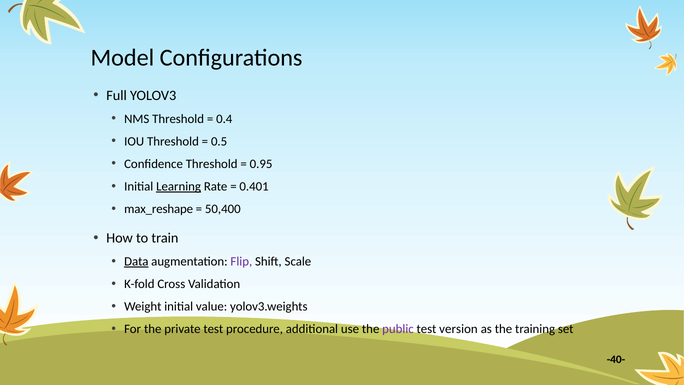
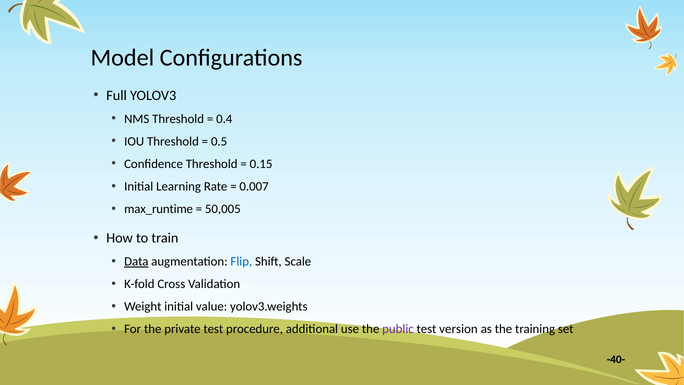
0.95: 0.95 -> 0.15
Learning underline: present -> none
0.401: 0.401 -> 0.007
max_reshape: max_reshape -> max_runtime
50,400: 50,400 -> 50,005
Flip colour: purple -> blue
